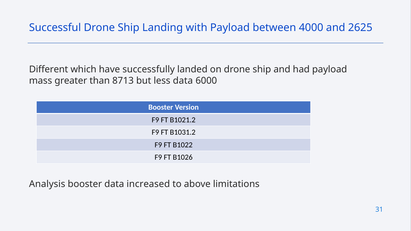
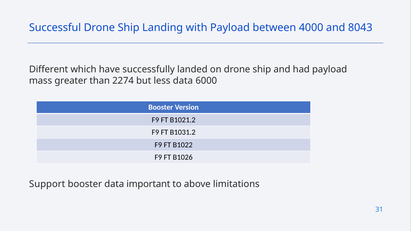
2625: 2625 -> 8043
8713: 8713 -> 2274
Analysis: Analysis -> Support
increased: increased -> important
